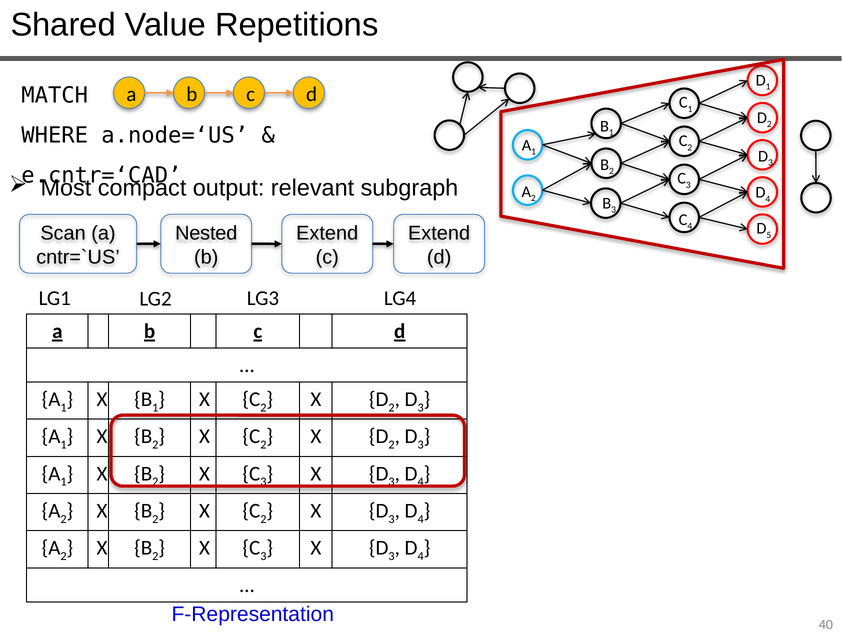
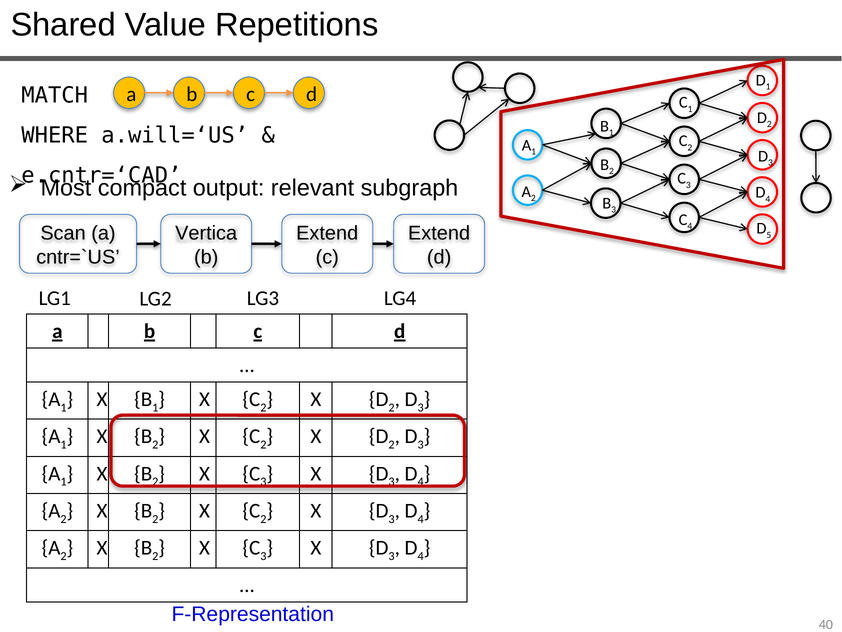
a.node=‘US: a.node=‘US -> a.will=‘US
Nested: Nested -> Vertica
